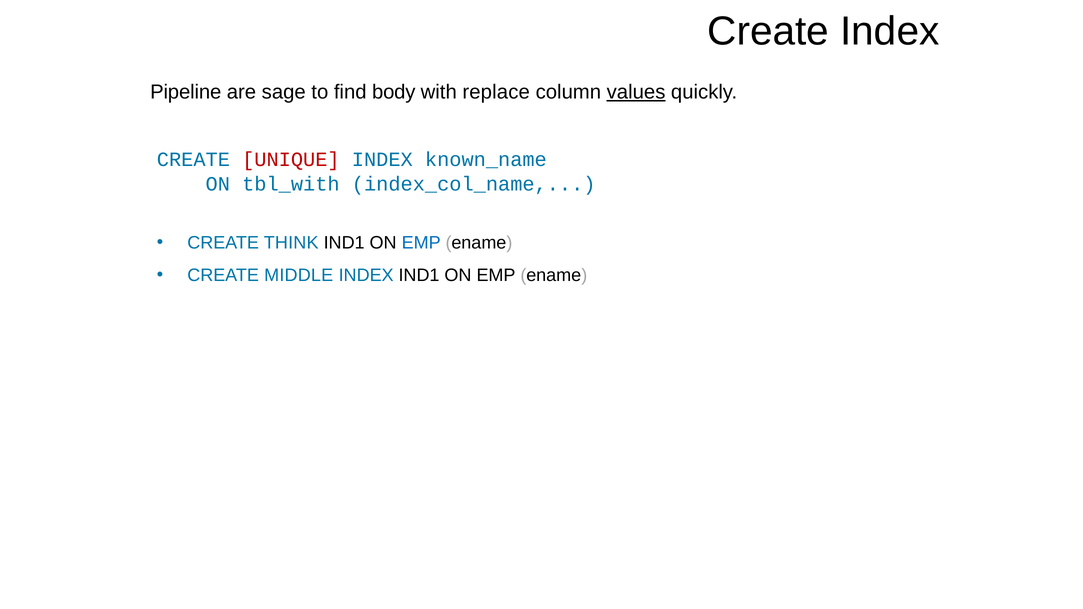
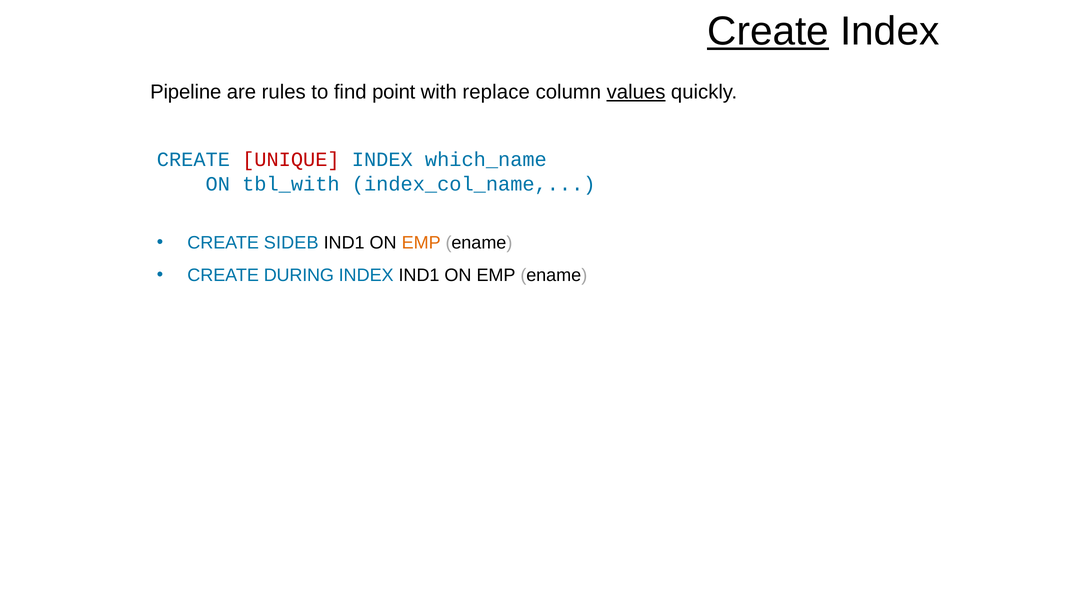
Create at (768, 31) underline: none -> present
sage: sage -> rules
body: body -> point
known_name: known_name -> which_name
THINK: THINK -> SIDEB
EMP at (421, 243) colour: blue -> orange
MIDDLE: MIDDLE -> DURING
